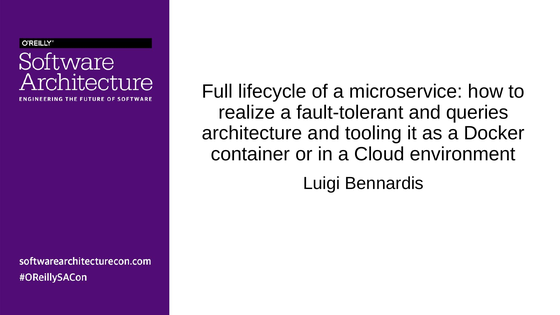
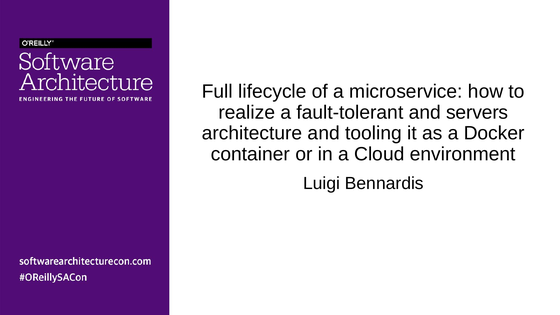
queries: queries -> servers
